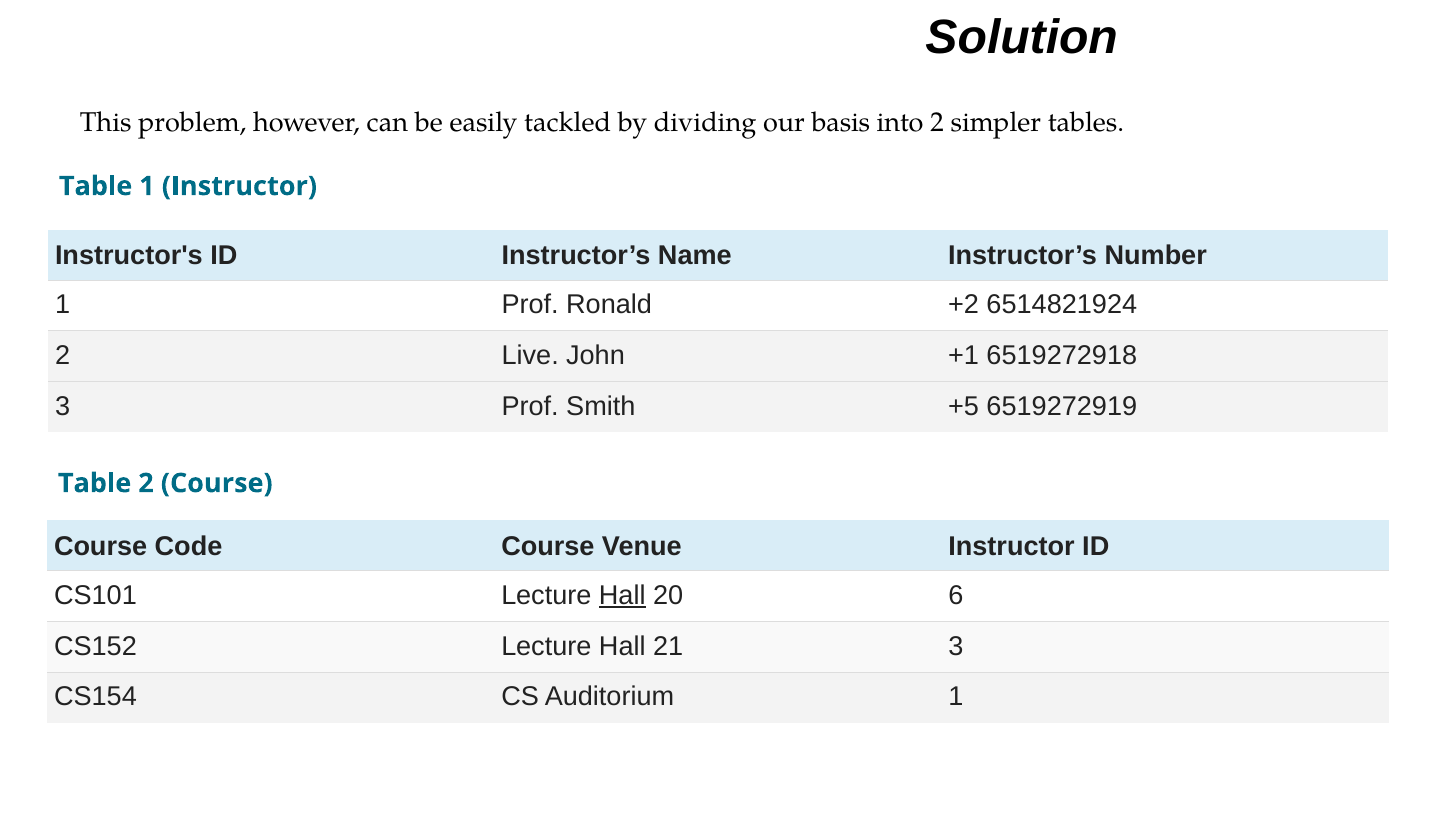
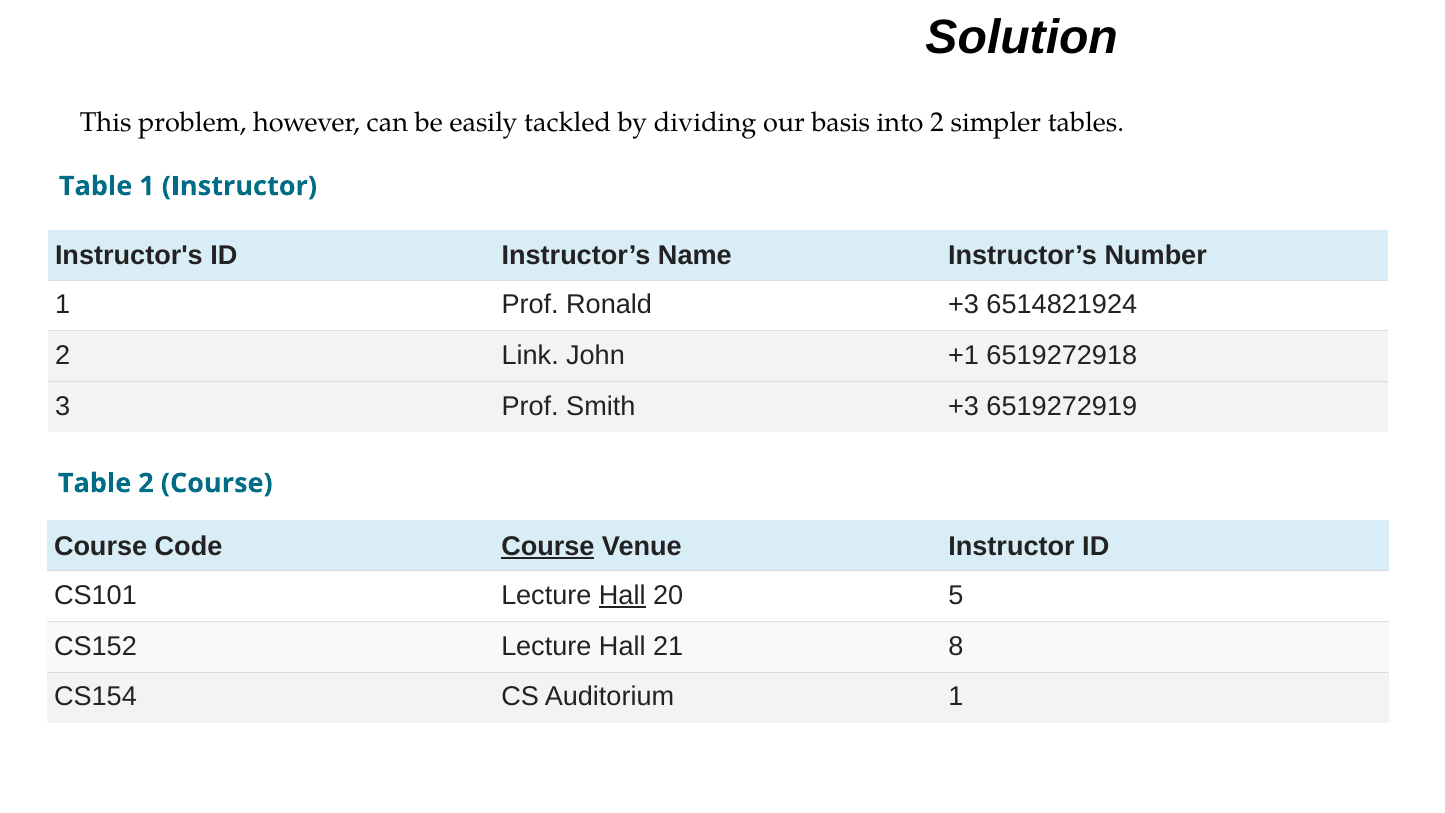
Ronald +2: +2 -> +3
Live: Live -> Link
Smith +5: +5 -> +3
Course at (548, 546) underline: none -> present
6: 6 -> 5
21 3: 3 -> 8
